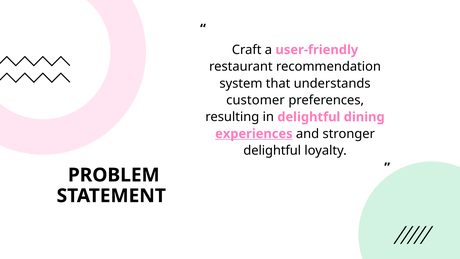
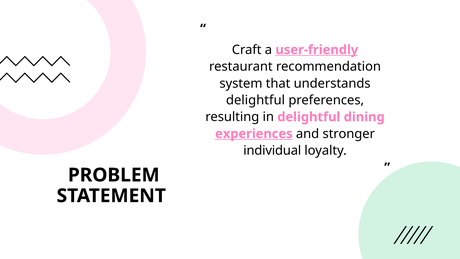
user-friendly underline: none -> present
customer at (255, 100): customer -> delightful
delightful at (272, 150): delightful -> individual
